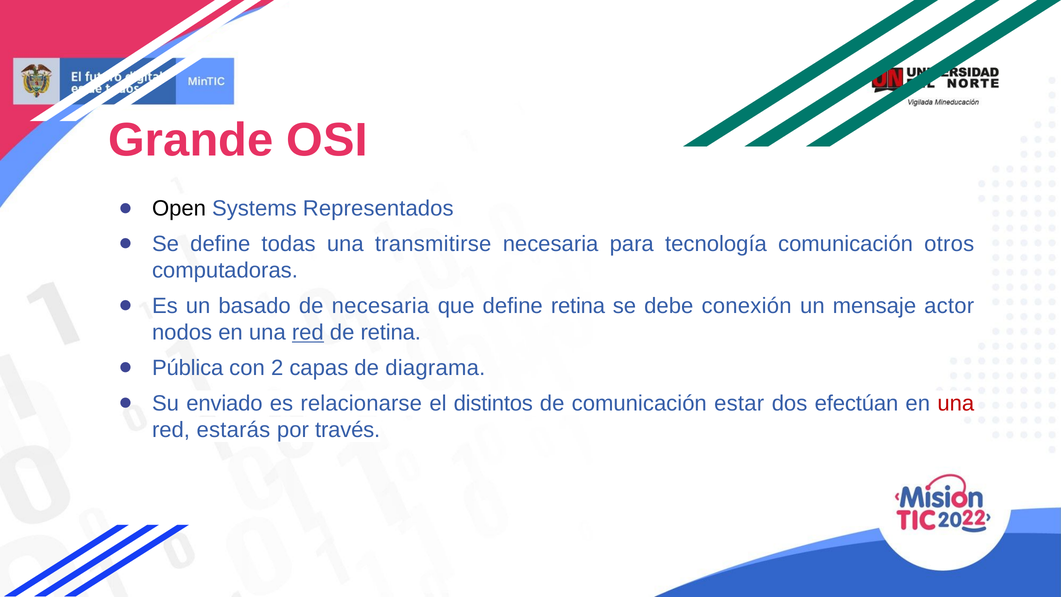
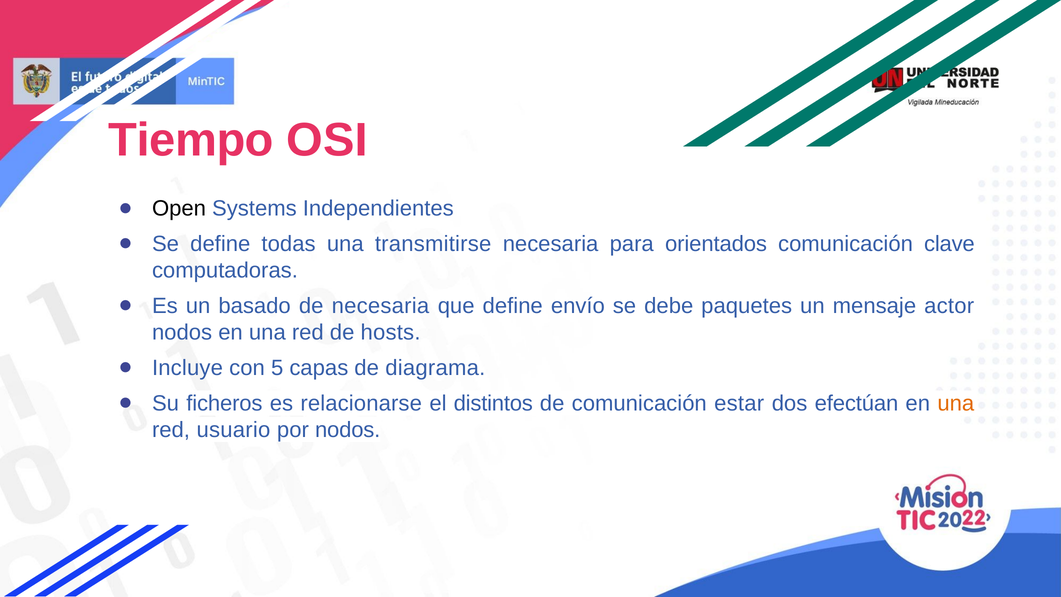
Grande: Grande -> Tiempo
Representados: Representados -> Independientes
tecnología: tecnología -> orientados
otros: otros -> clave
define retina: retina -> envío
conexión: conexión -> paquetes
red at (308, 332) underline: present -> none
de retina: retina -> hosts
Pública: Pública -> Incluye
2: 2 -> 5
enviado: enviado -> ficheros
una at (956, 403) colour: red -> orange
estarás: estarás -> usuario
por través: través -> nodos
